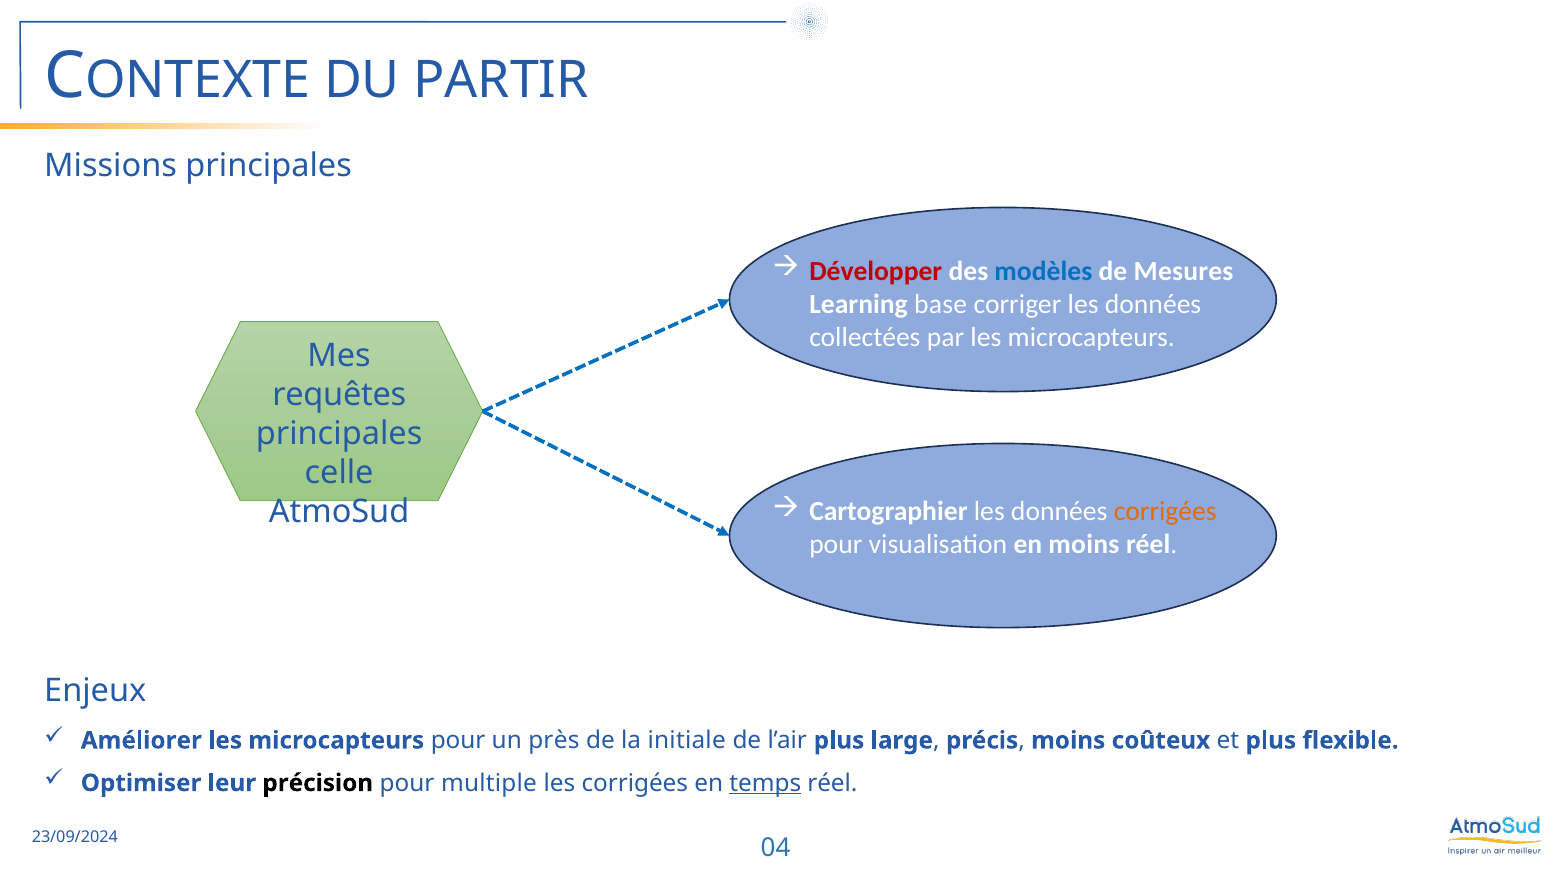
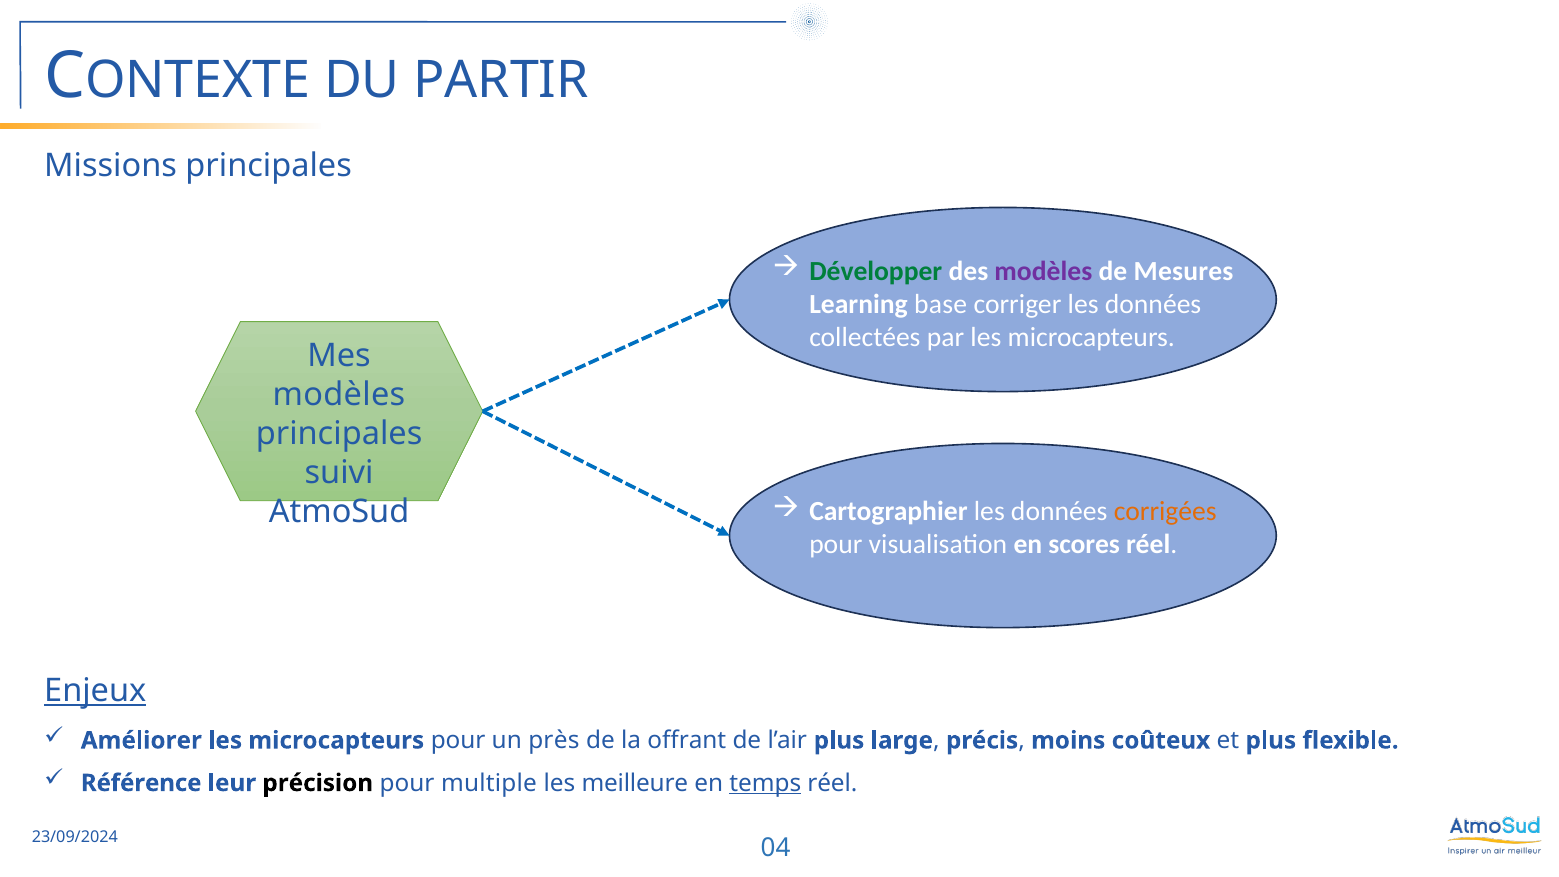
Développer colour: red -> green
modèles at (1043, 271) colour: blue -> purple
requêtes at (339, 395): requêtes -> modèles
celle: celle -> suivi
en moins: moins -> scores
Enjeux underline: none -> present
initiale: initiale -> offrant
Optimiser: Optimiser -> Référence
les corrigées: corrigées -> meilleure
